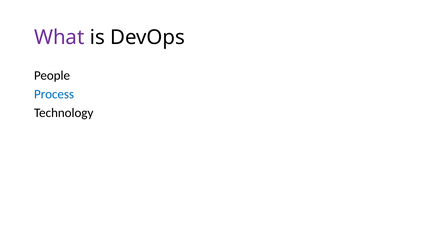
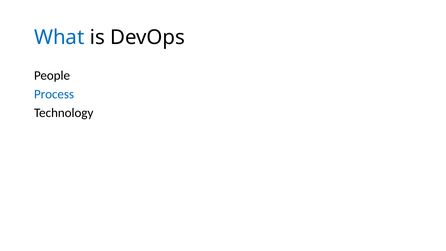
What colour: purple -> blue
